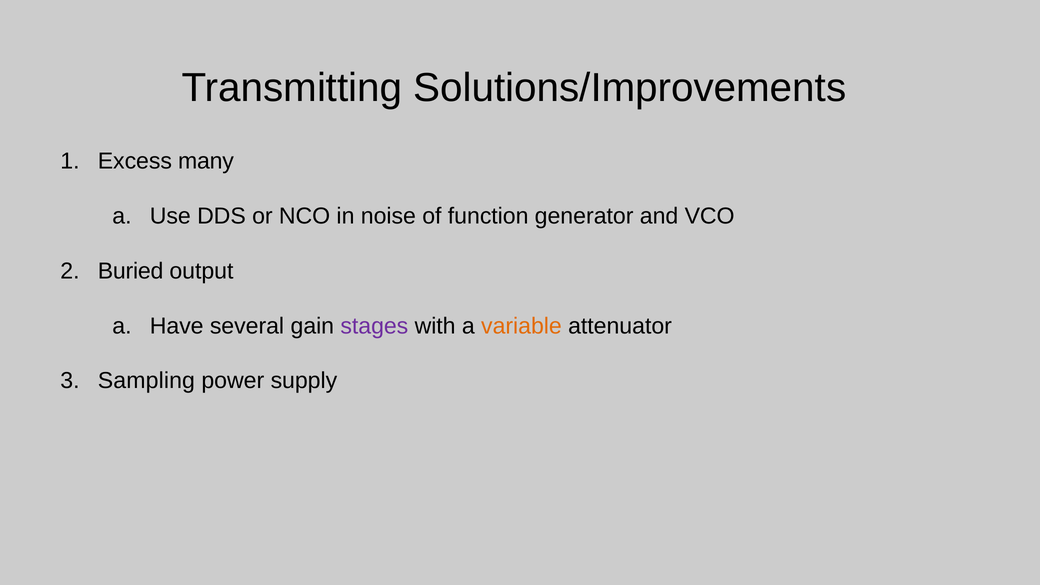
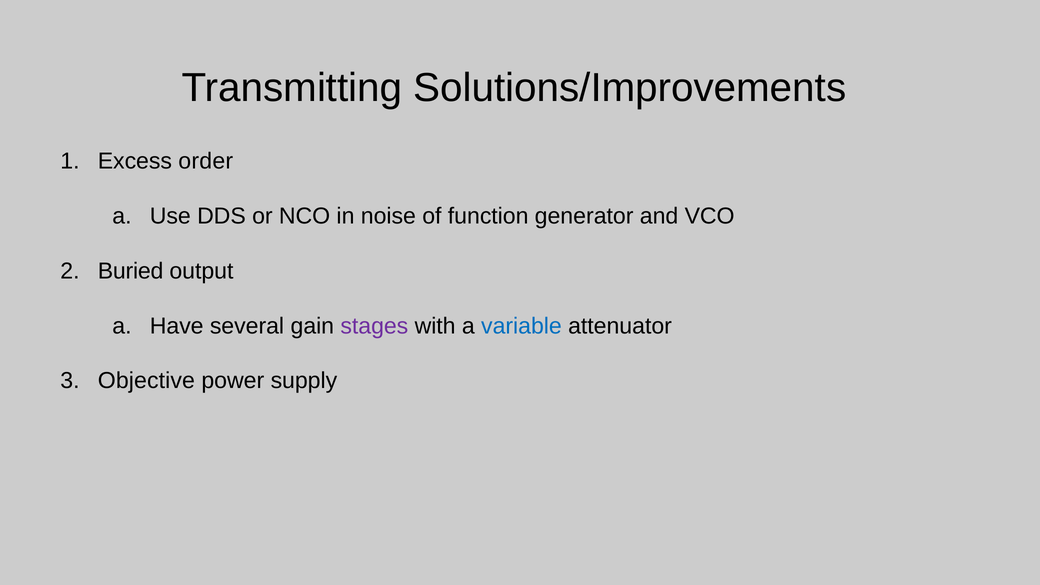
many: many -> order
variable colour: orange -> blue
Sampling: Sampling -> Objective
